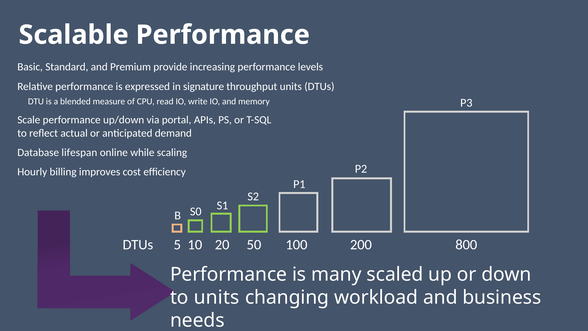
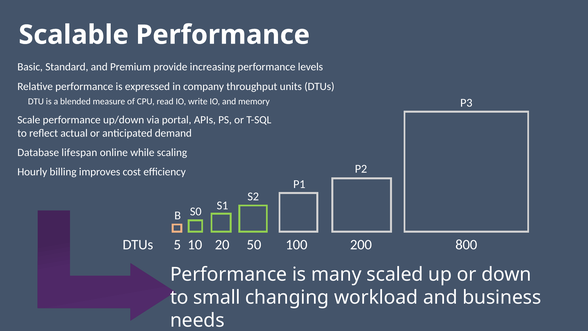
signature: signature -> company
to units: units -> small
